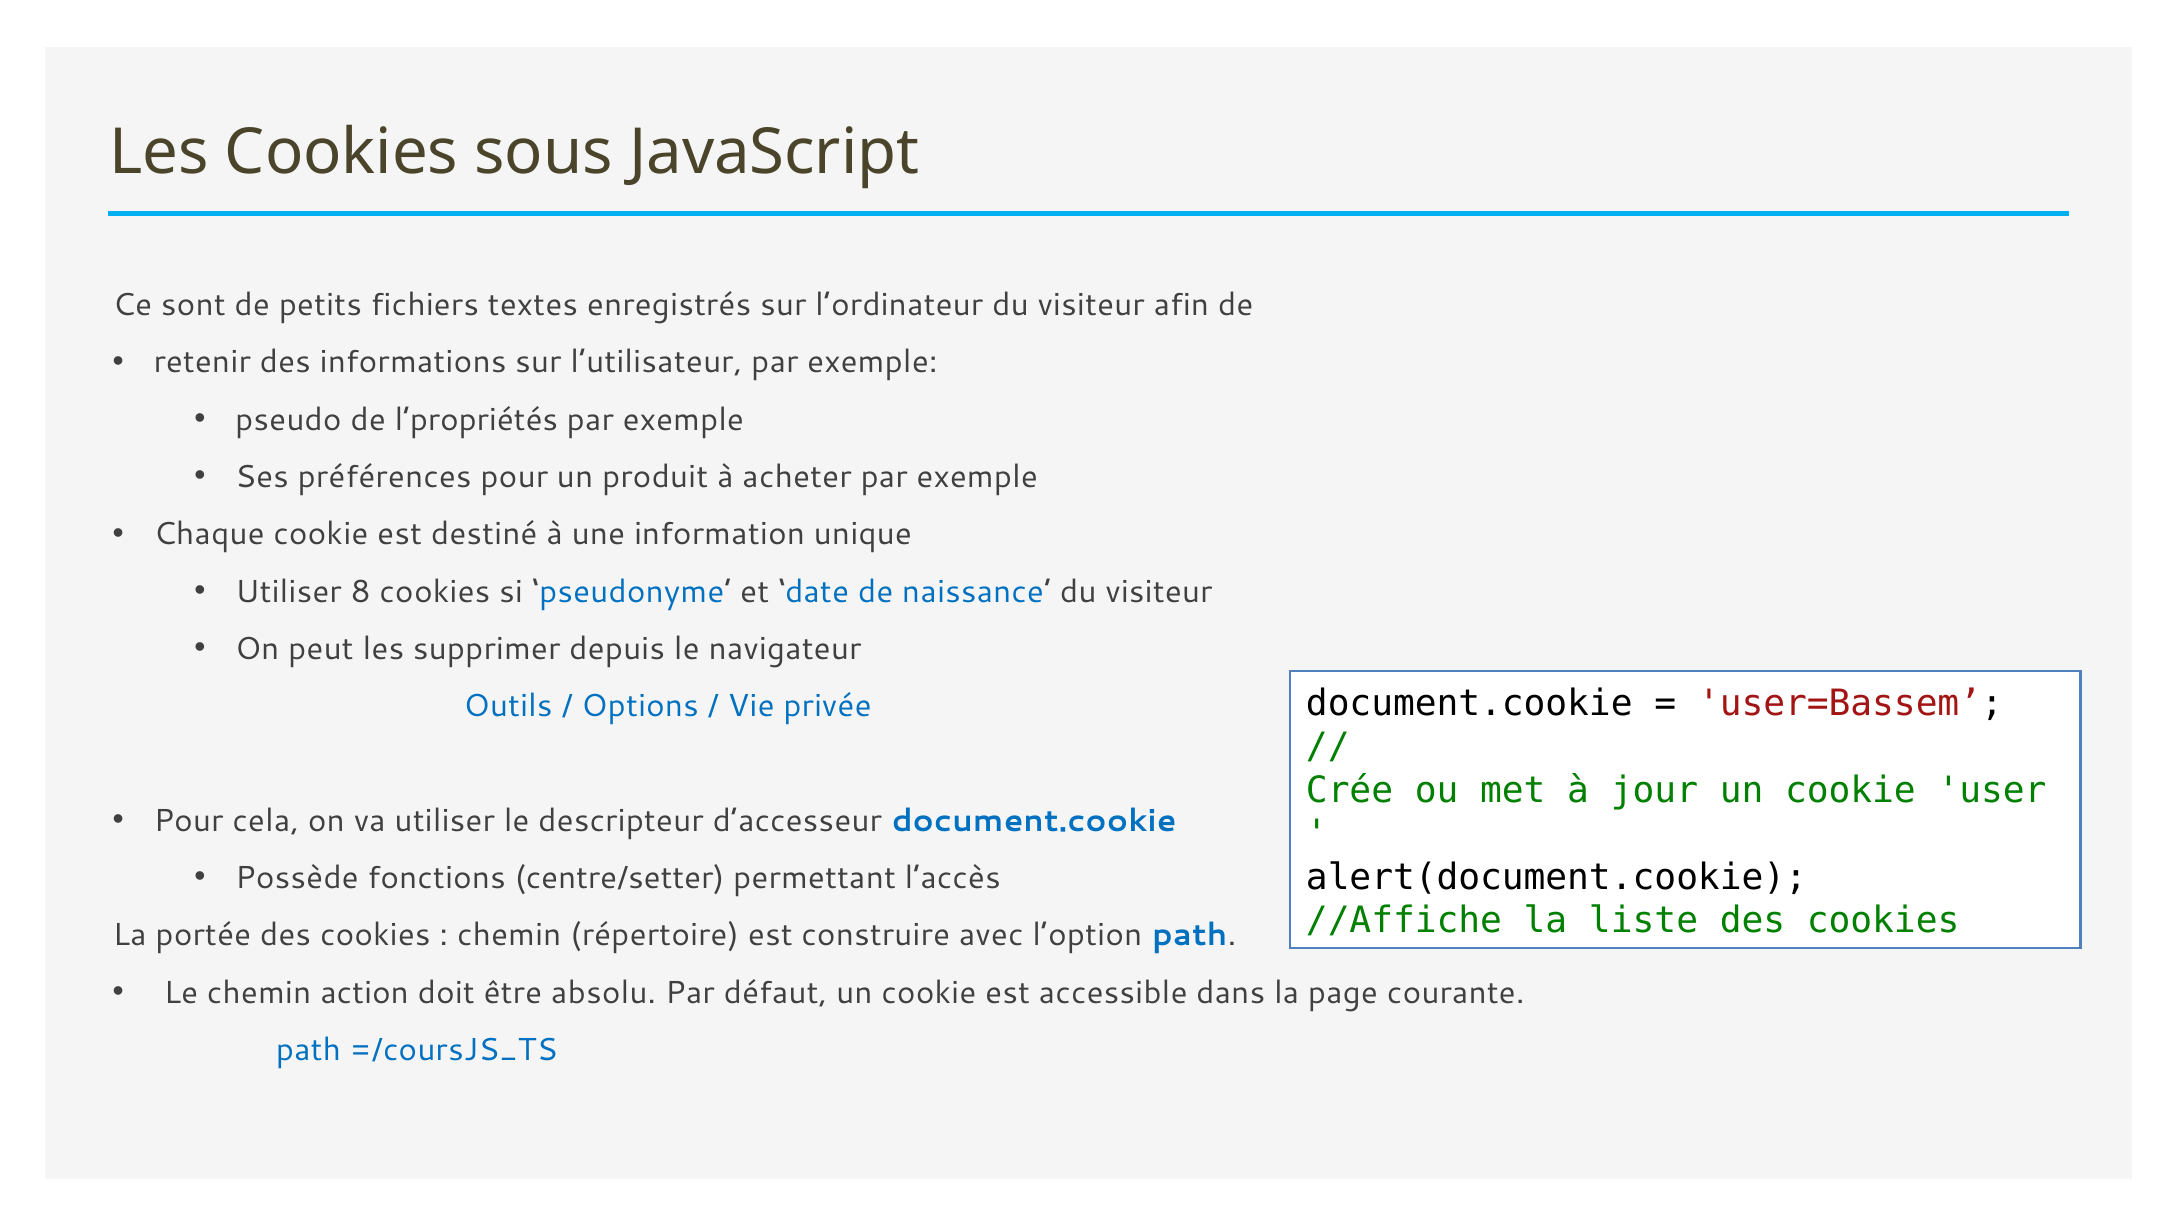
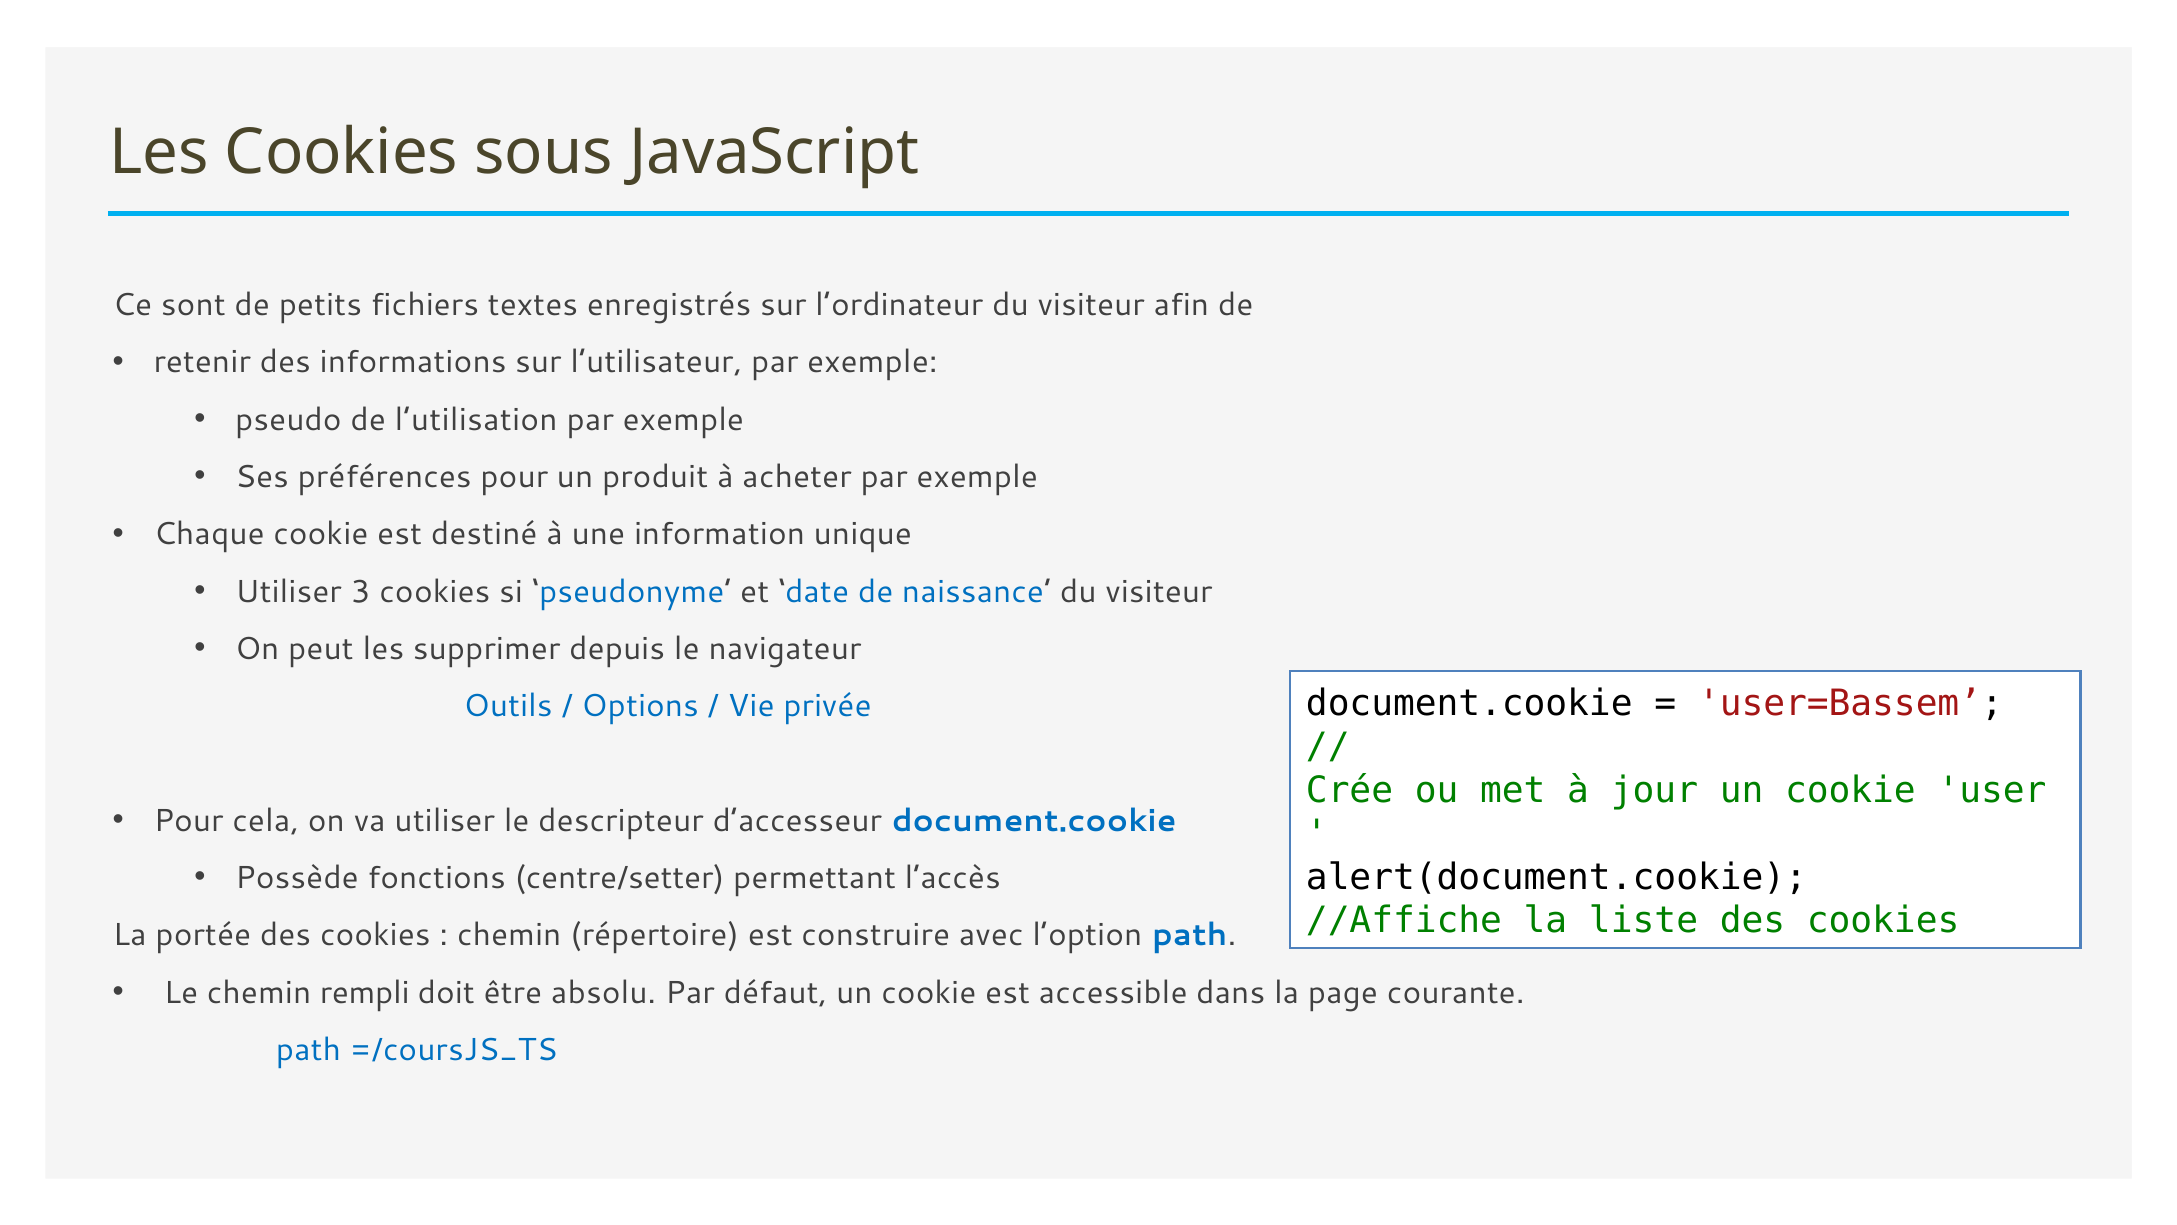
l’propriétés: l’propriétés -> l’utilisation
8: 8 -> 3
action: action -> rempli
